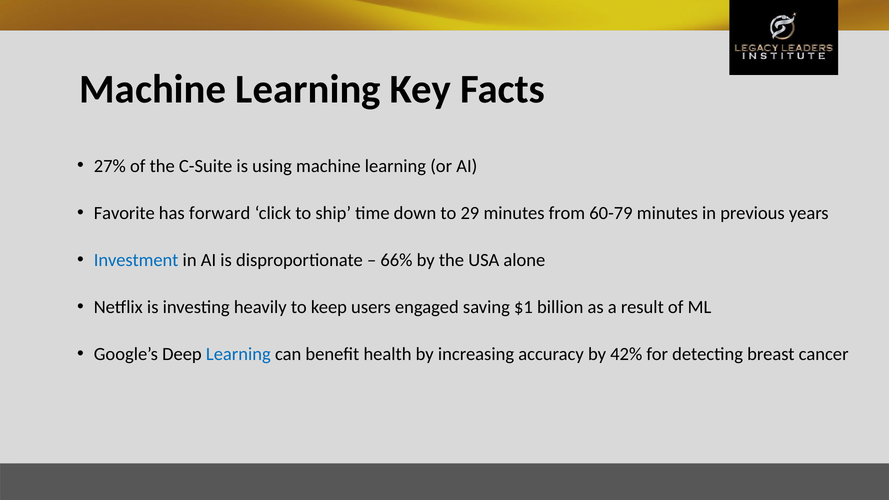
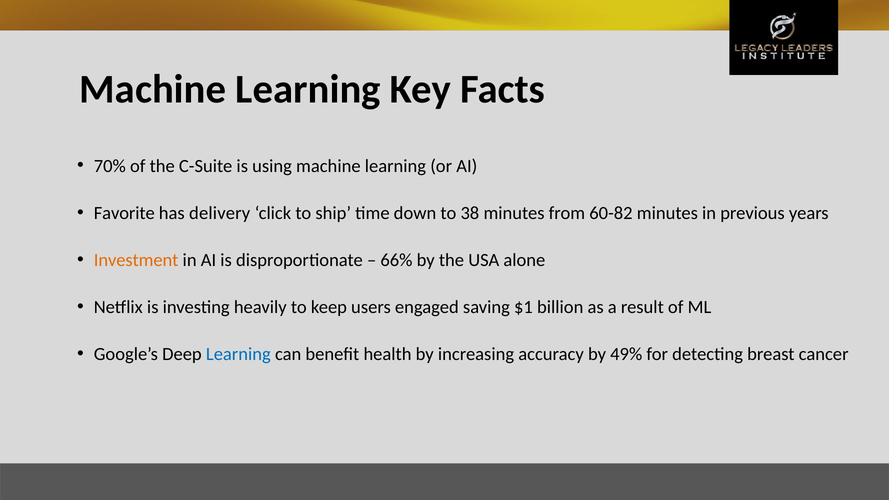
27%: 27% -> 70%
forward: forward -> delivery
29: 29 -> 38
60-79: 60-79 -> 60-82
Investment colour: blue -> orange
42%: 42% -> 49%
